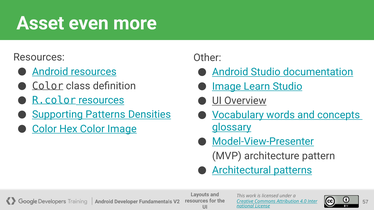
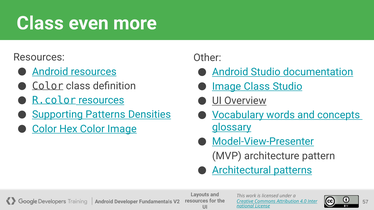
Asset at (40, 23): Asset -> Class
Image Learn: Learn -> Class
